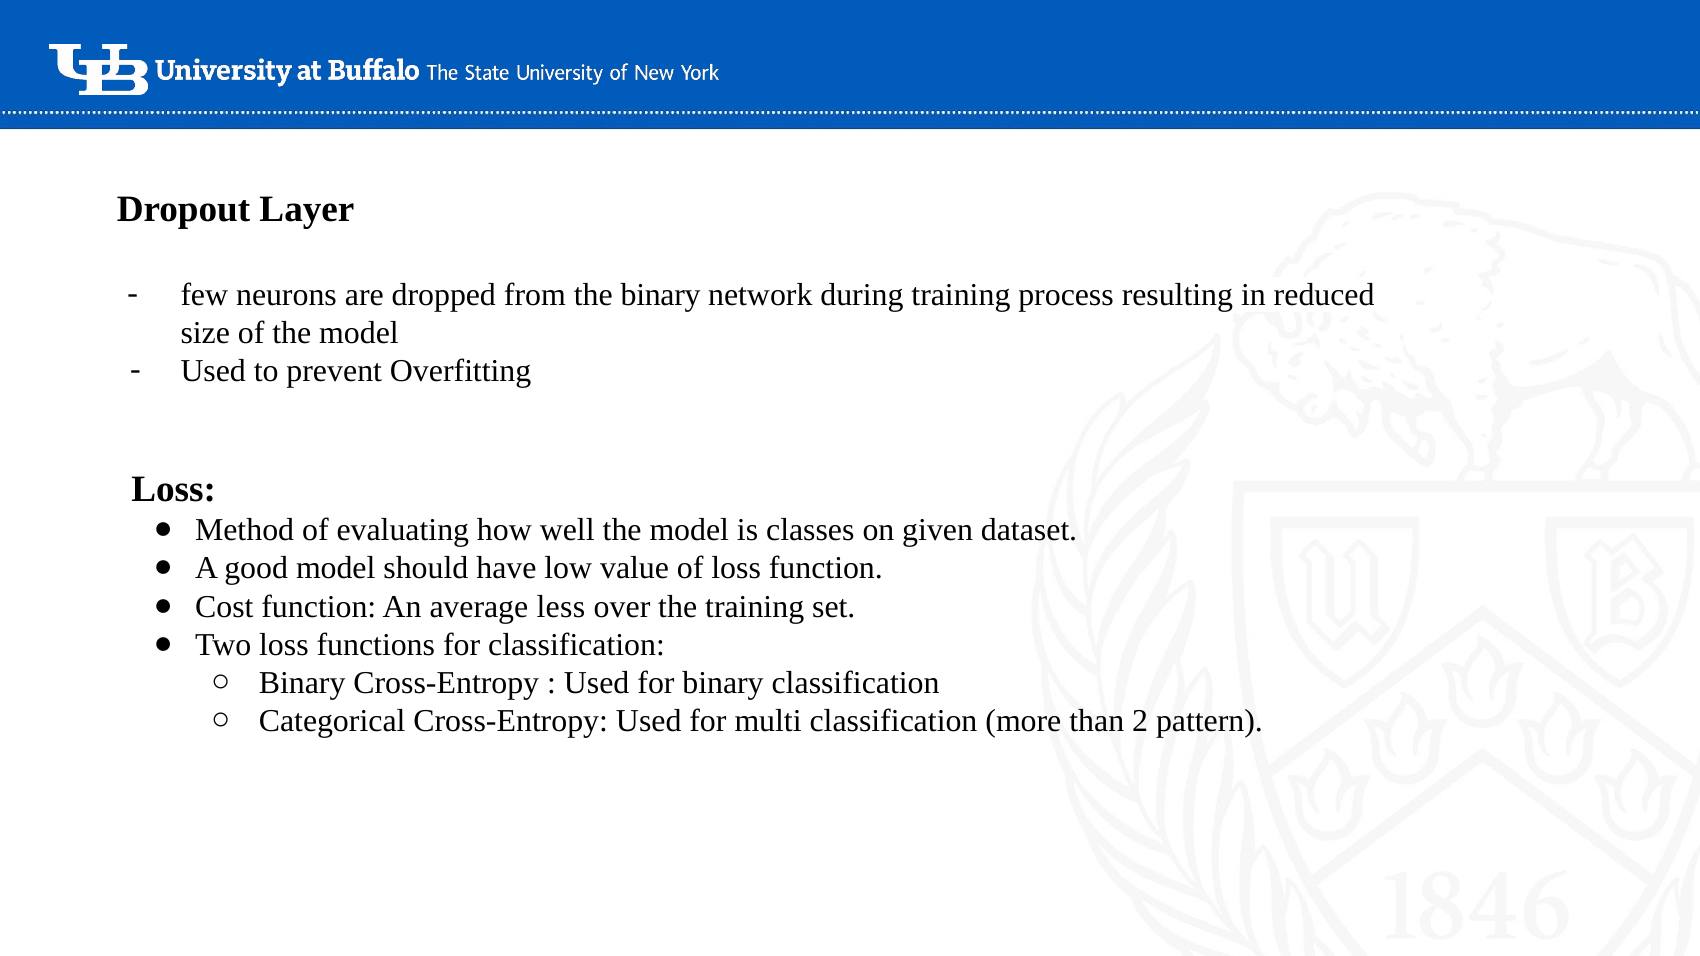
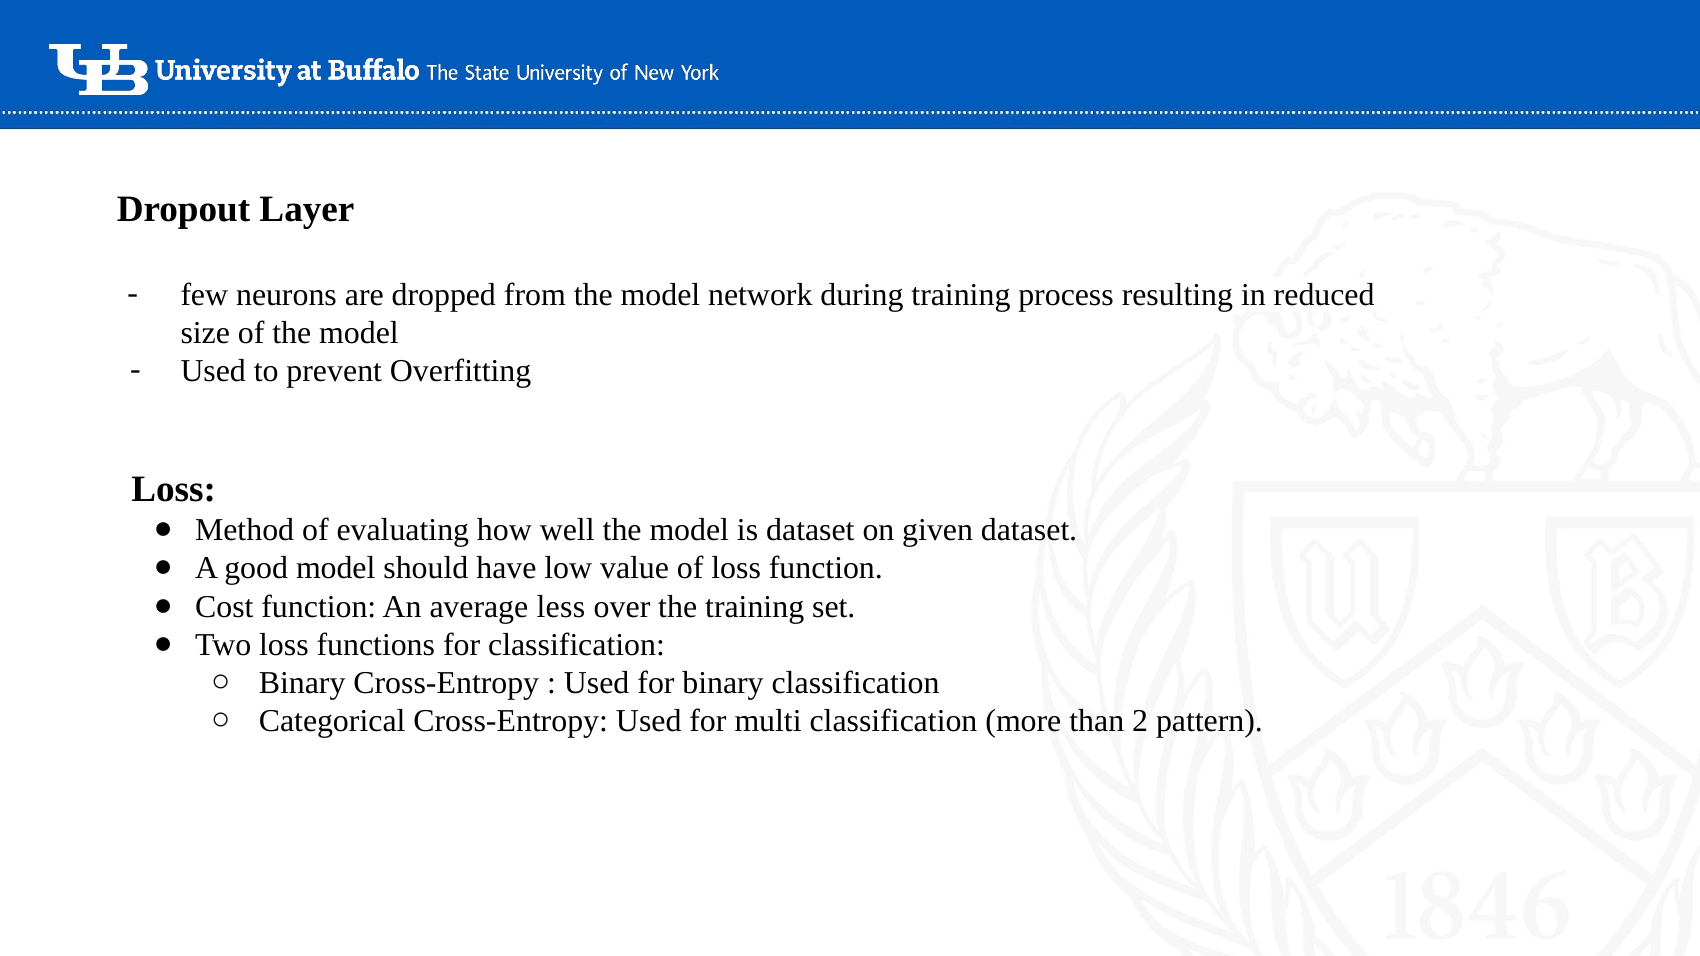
from the binary: binary -> model
is classes: classes -> dataset
